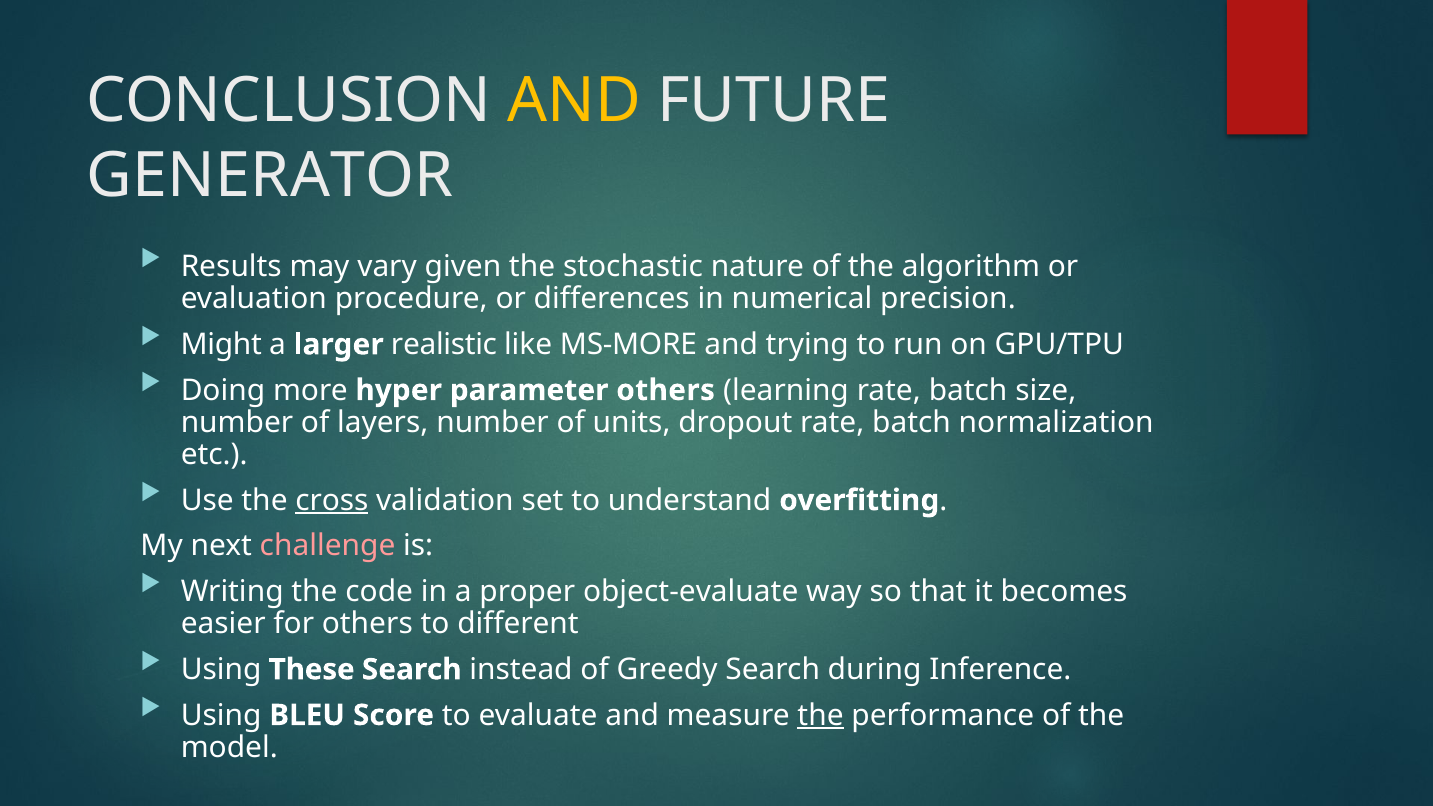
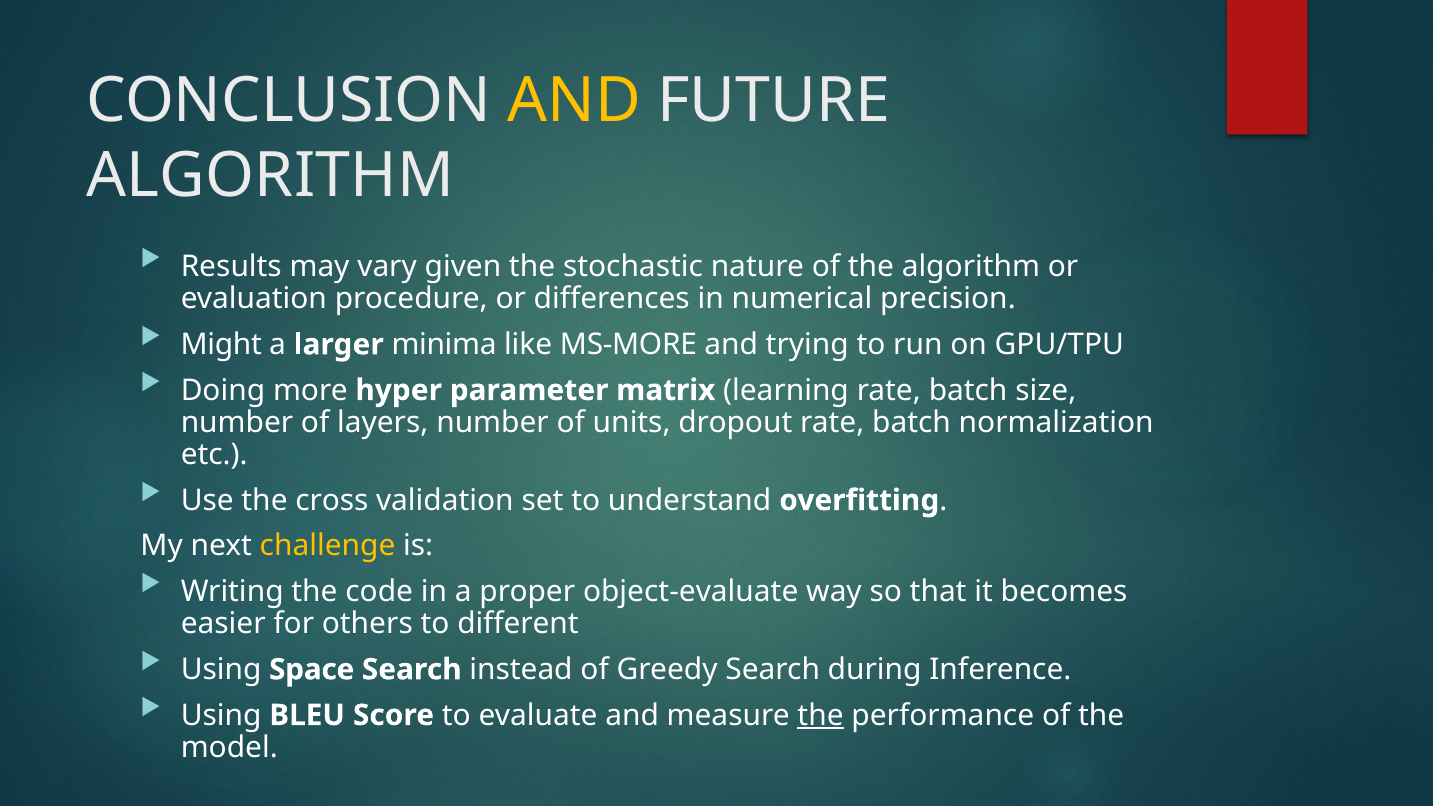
GENERATOR at (270, 176): GENERATOR -> ALGORITHM
realistic: realistic -> minima
parameter others: others -> matrix
cross underline: present -> none
challenge colour: pink -> yellow
These: These -> Space
